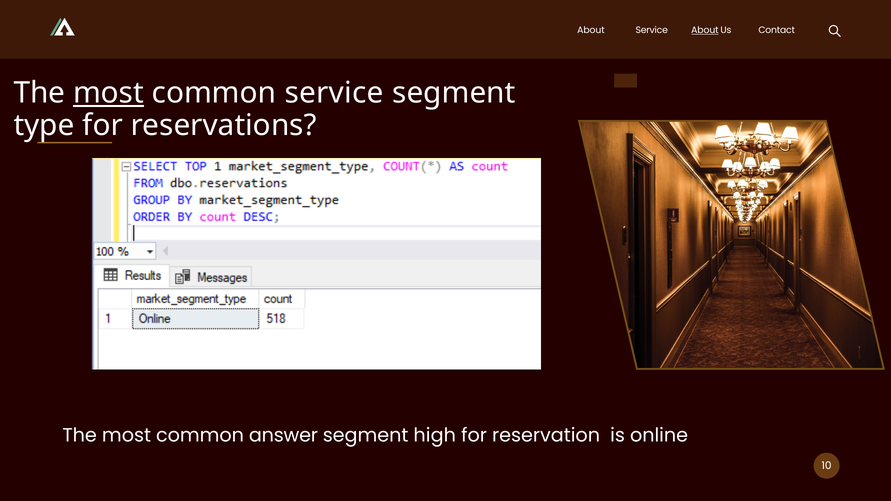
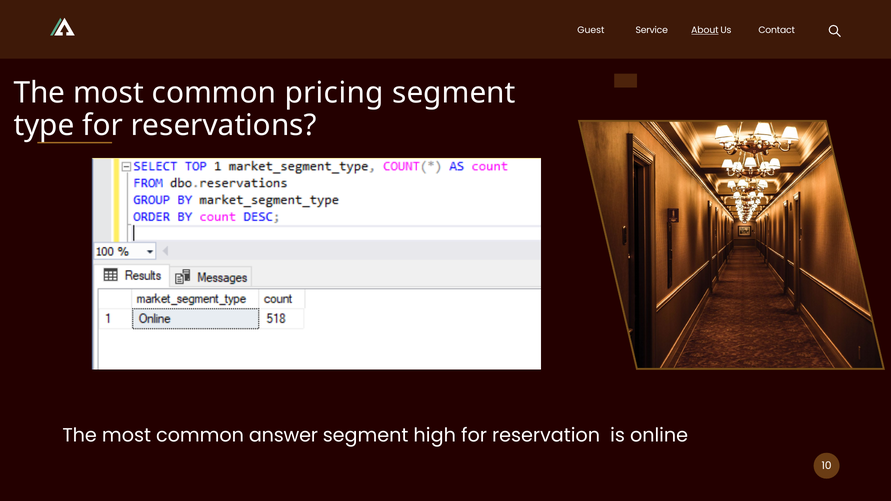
About at (591, 30): About -> Guest
most at (109, 93) underline: present -> none
common service: service -> pricing
